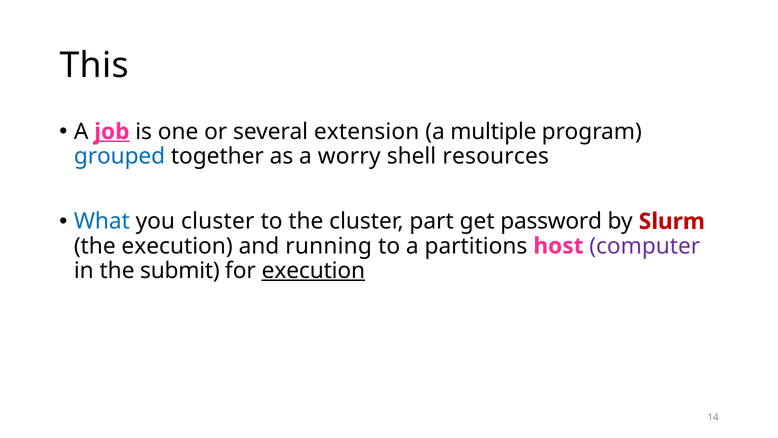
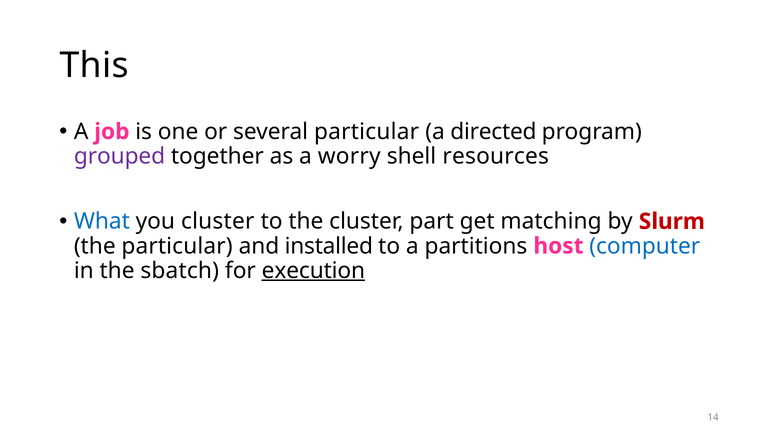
job underline: present -> none
several extension: extension -> particular
multiple: multiple -> directed
grouped colour: blue -> purple
password: password -> matching
the execution: execution -> particular
running: running -> installed
computer colour: purple -> blue
submit: submit -> sbatch
